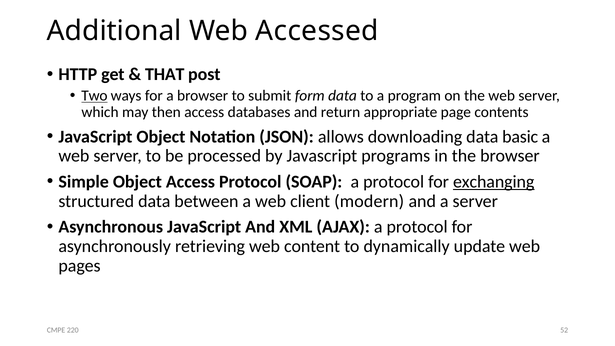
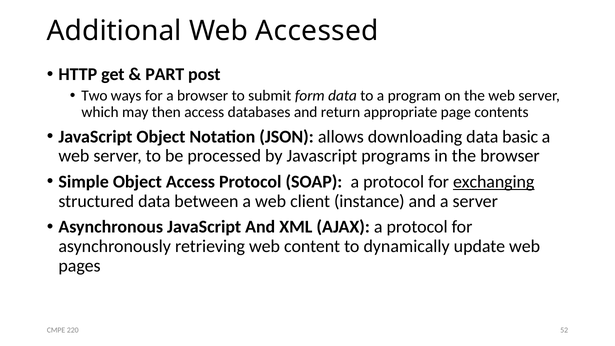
THAT: THAT -> PART
Two underline: present -> none
modern: modern -> instance
